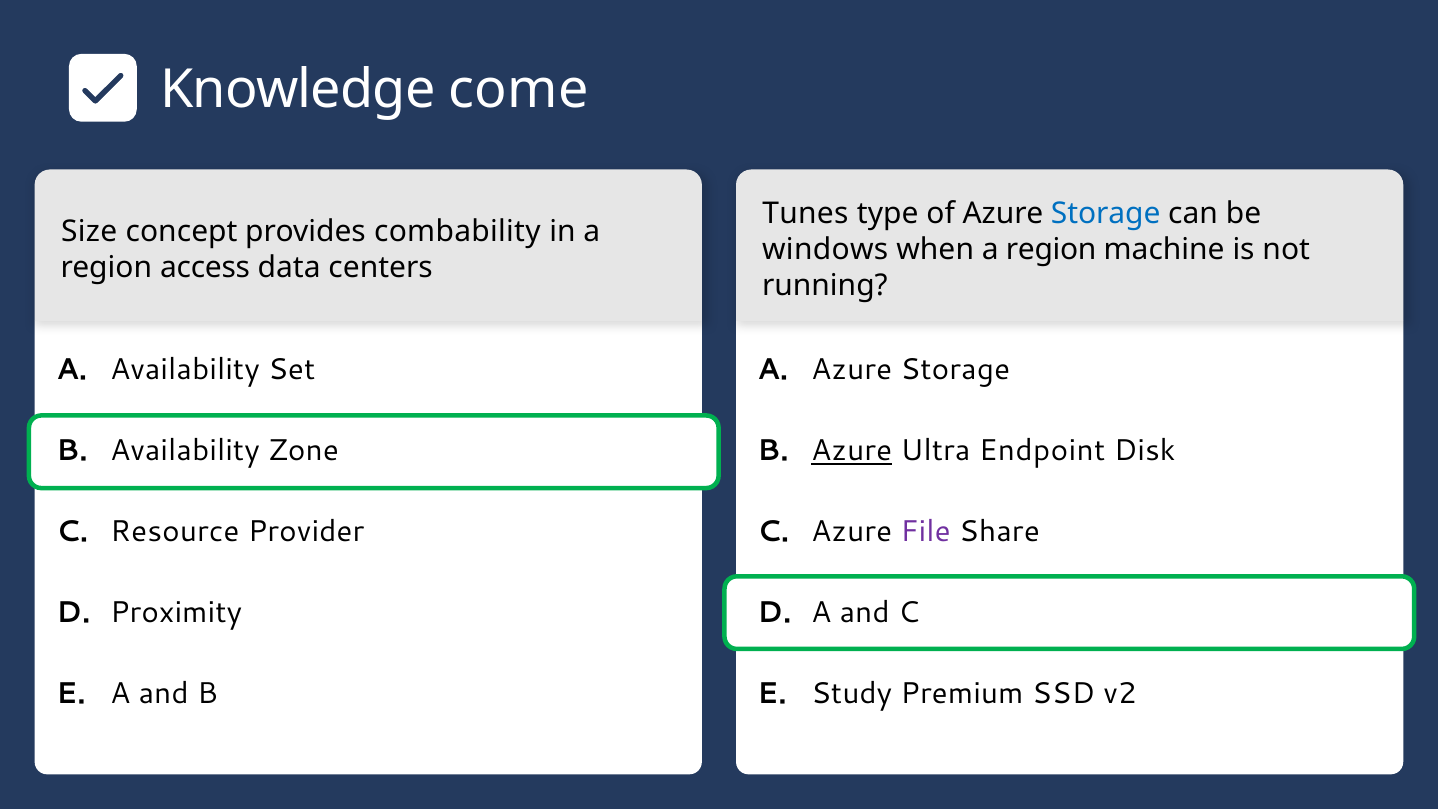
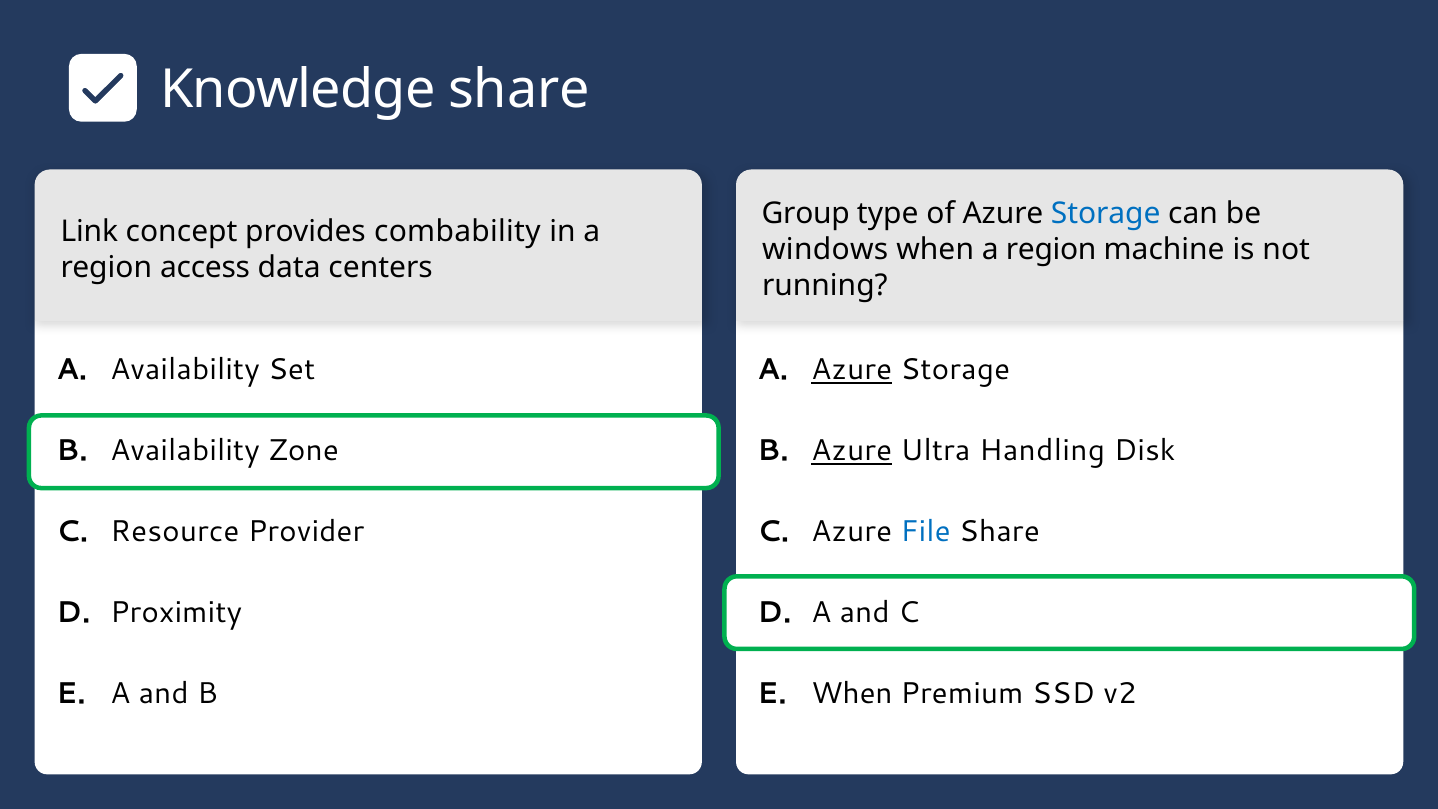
Knowledge come: come -> share
Tunes: Tunes -> Group
Size: Size -> Link
Azure at (852, 370) underline: none -> present
Endpoint: Endpoint -> Handling
File colour: purple -> blue
Study at (852, 693): Study -> When
